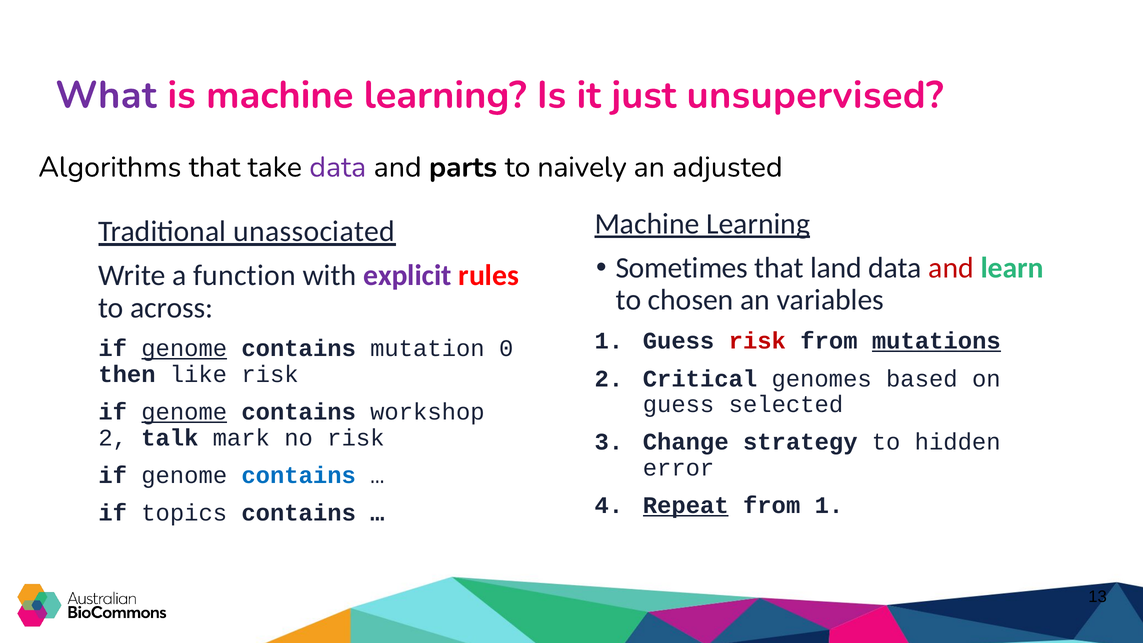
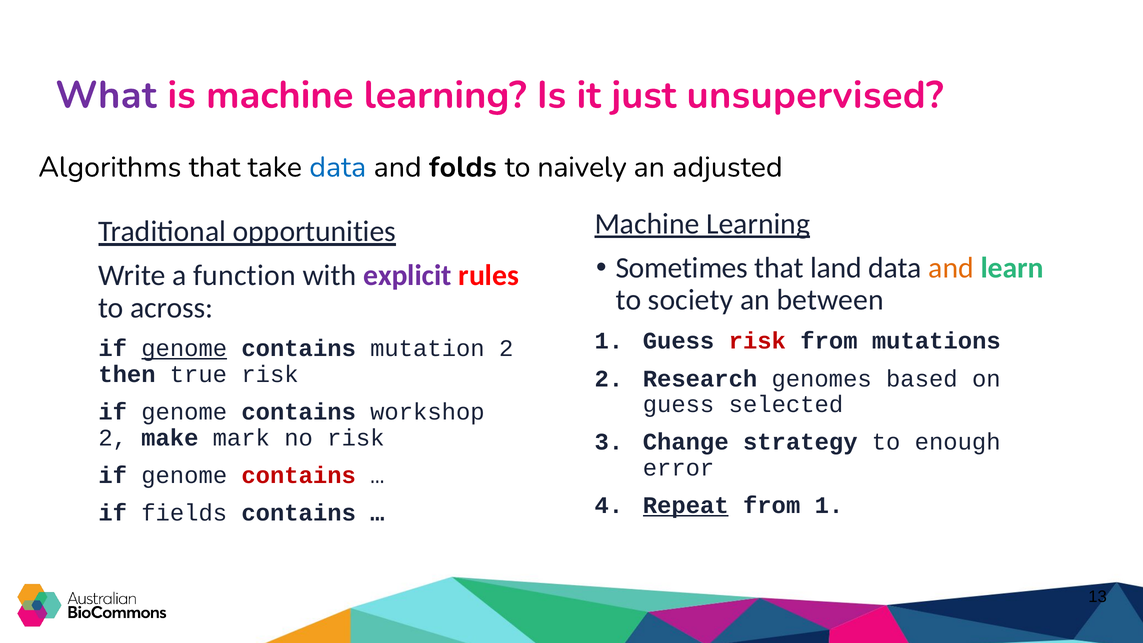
data at (338, 167) colour: purple -> blue
parts: parts -> folds
unassociated: unassociated -> opportunities
and at (951, 268) colour: red -> orange
chosen: chosen -> society
variables: variables -> between
mutations underline: present -> none
mutation 0: 0 -> 2
like: like -> true
Critical: Critical -> Research
genome at (184, 412) underline: present -> none
talk: talk -> make
hidden: hidden -> enough
contains at (299, 475) colour: blue -> red
topics: topics -> fields
